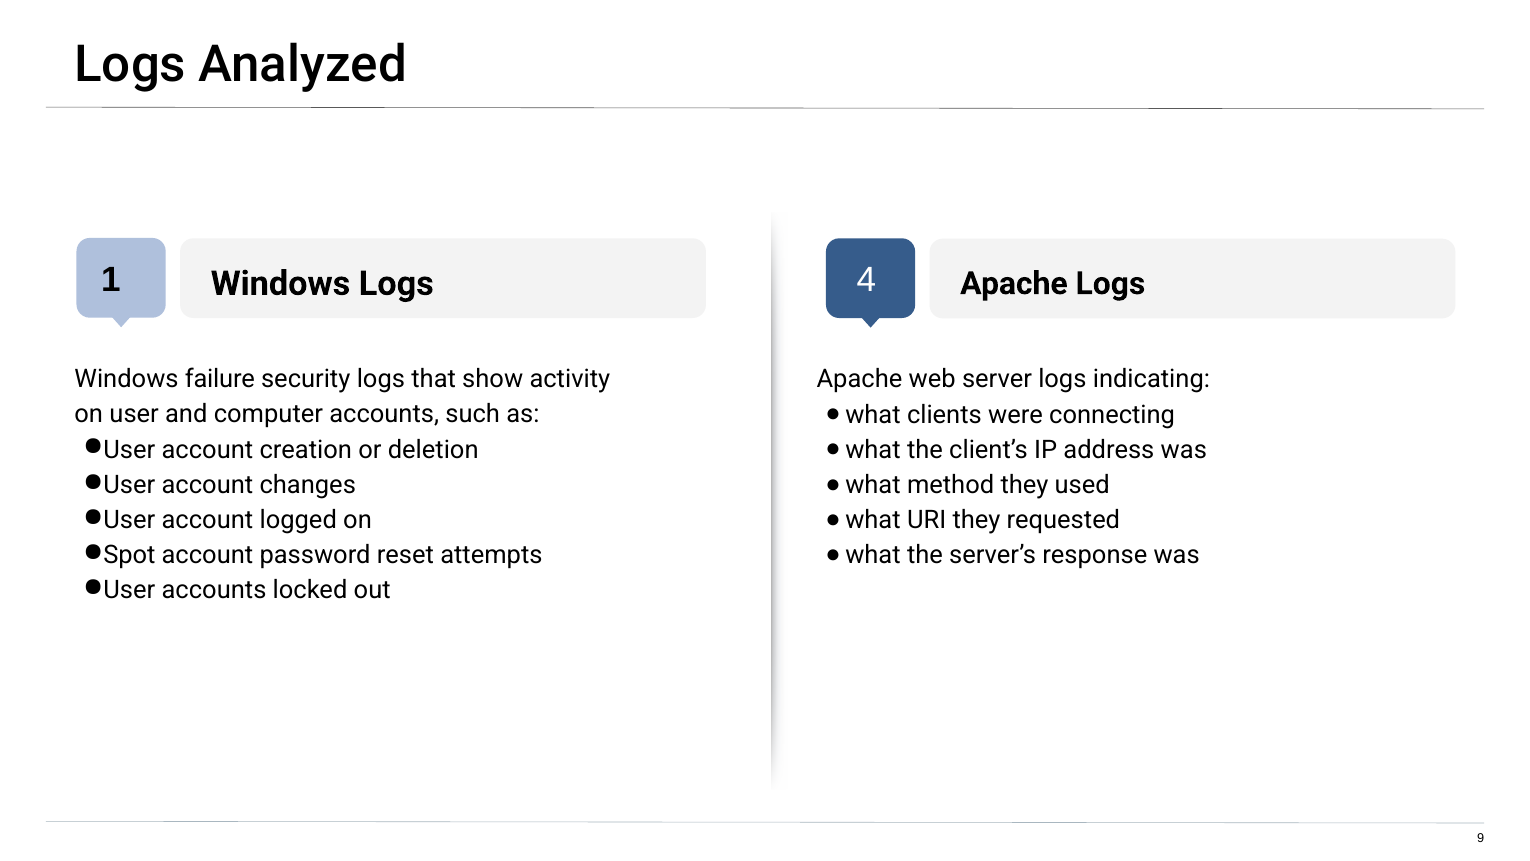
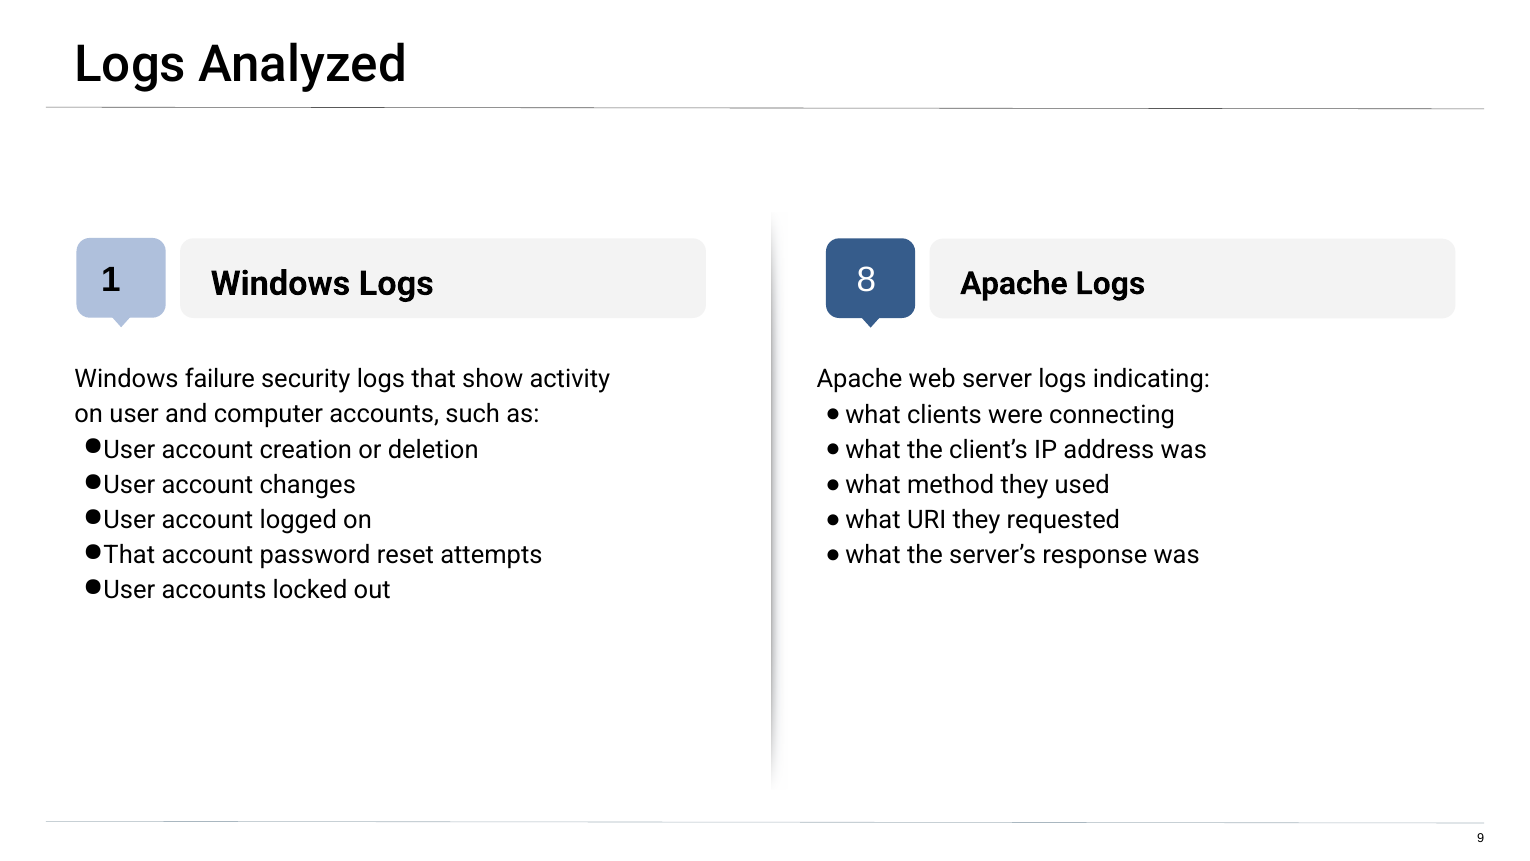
4: 4 -> 8
Spot at (129, 555): Spot -> That
